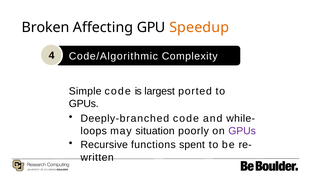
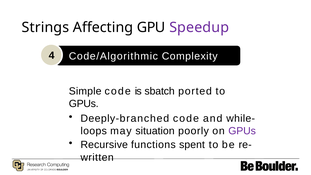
Broken: Broken -> Strings
Speedup colour: orange -> purple
largest: largest -> sbatch
